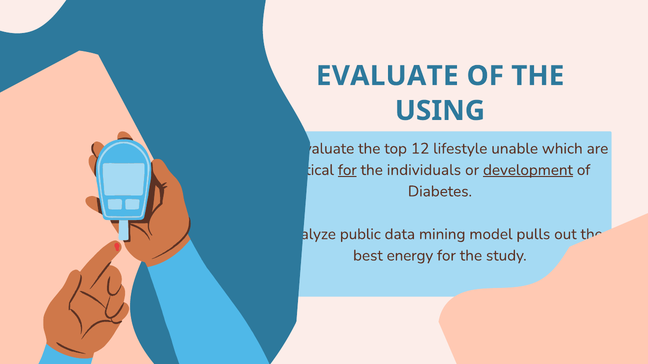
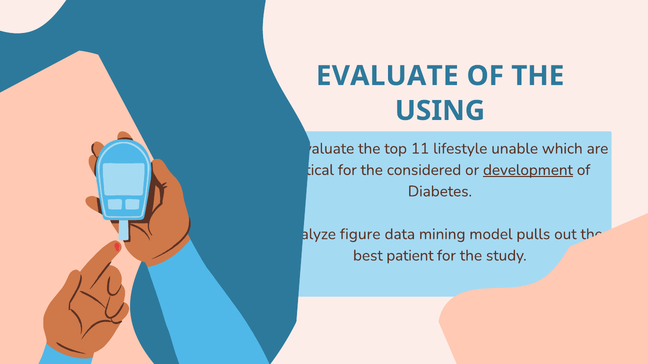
12: 12 -> 11
for at (347, 170) underline: present -> none
individuals: individuals -> considered
public: public -> figure
energy: energy -> patient
